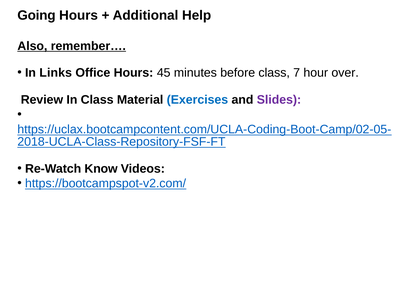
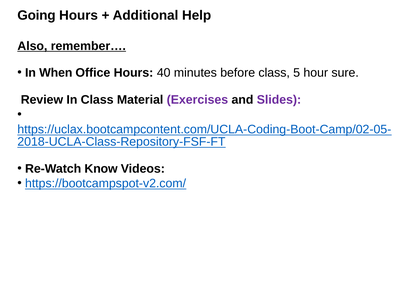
Links: Links -> When
45: 45 -> 40
7: 7 -> 5
over: over -> sure
Exercises colour: blue -> purple
